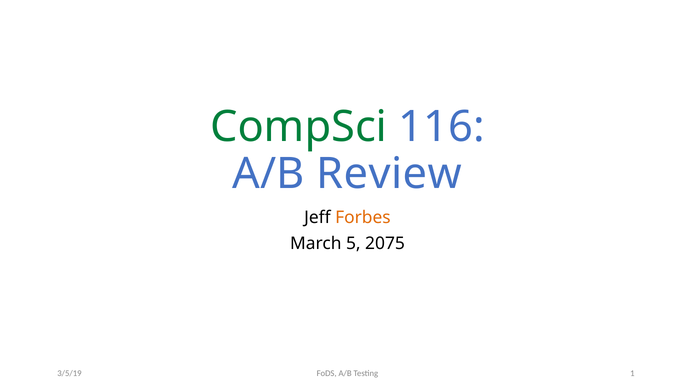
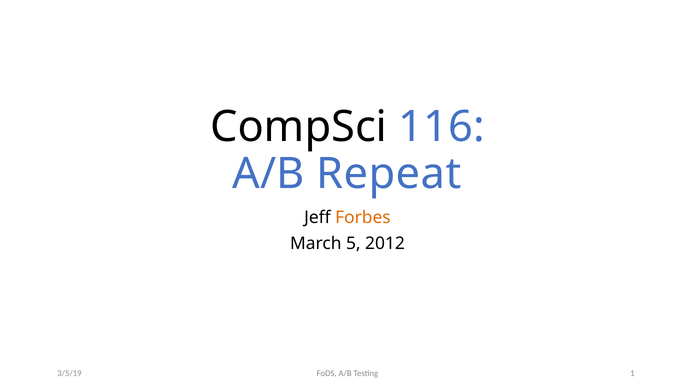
CompSci colour: green -> black
Review: Review -> Repeat
2075: 2075 -> 2012
